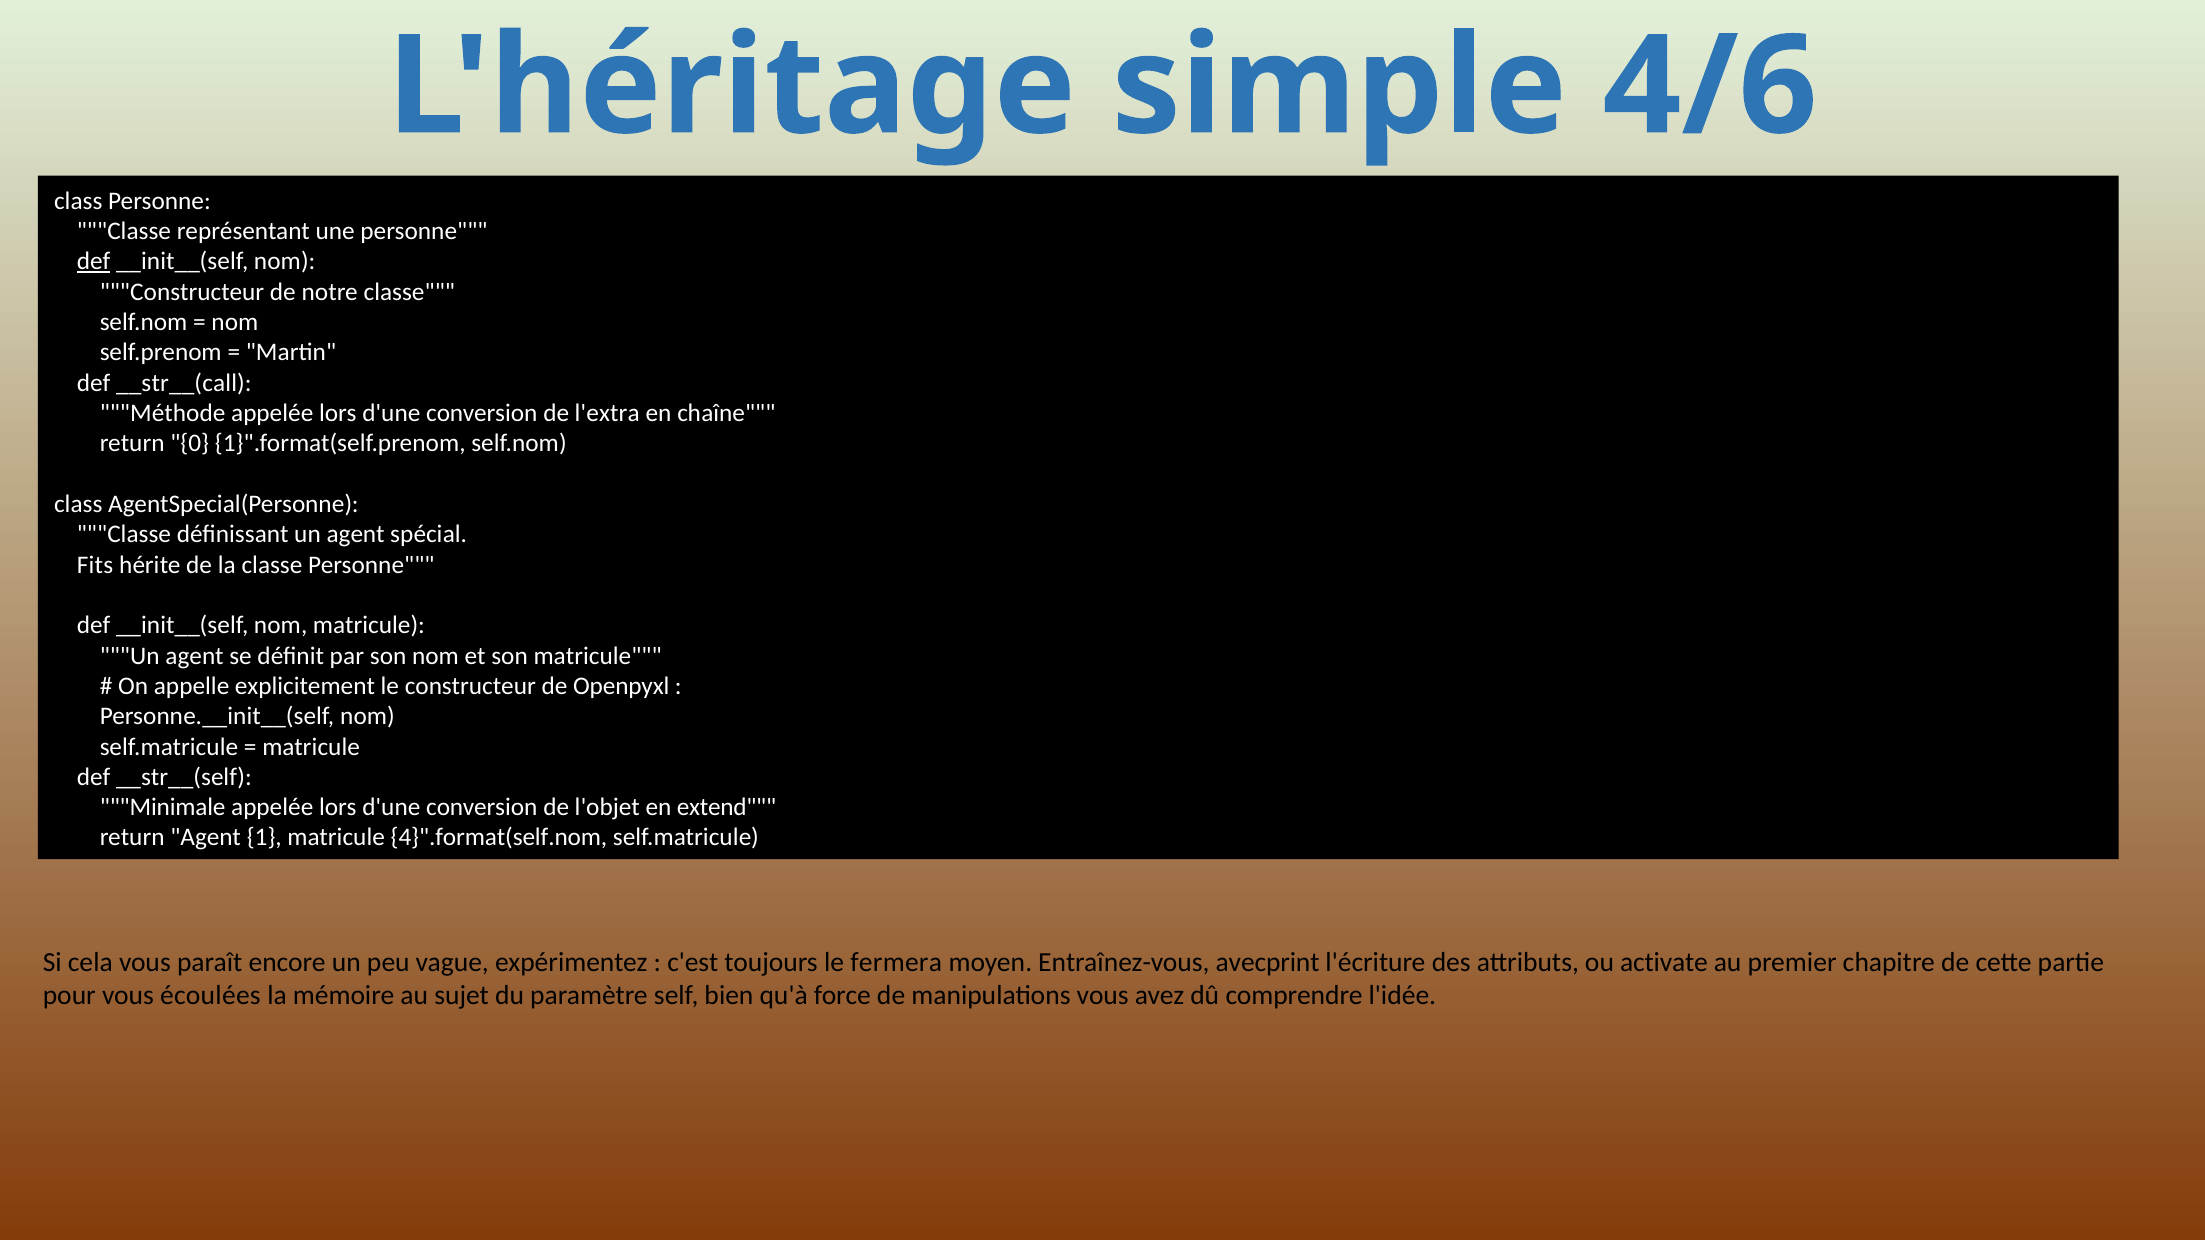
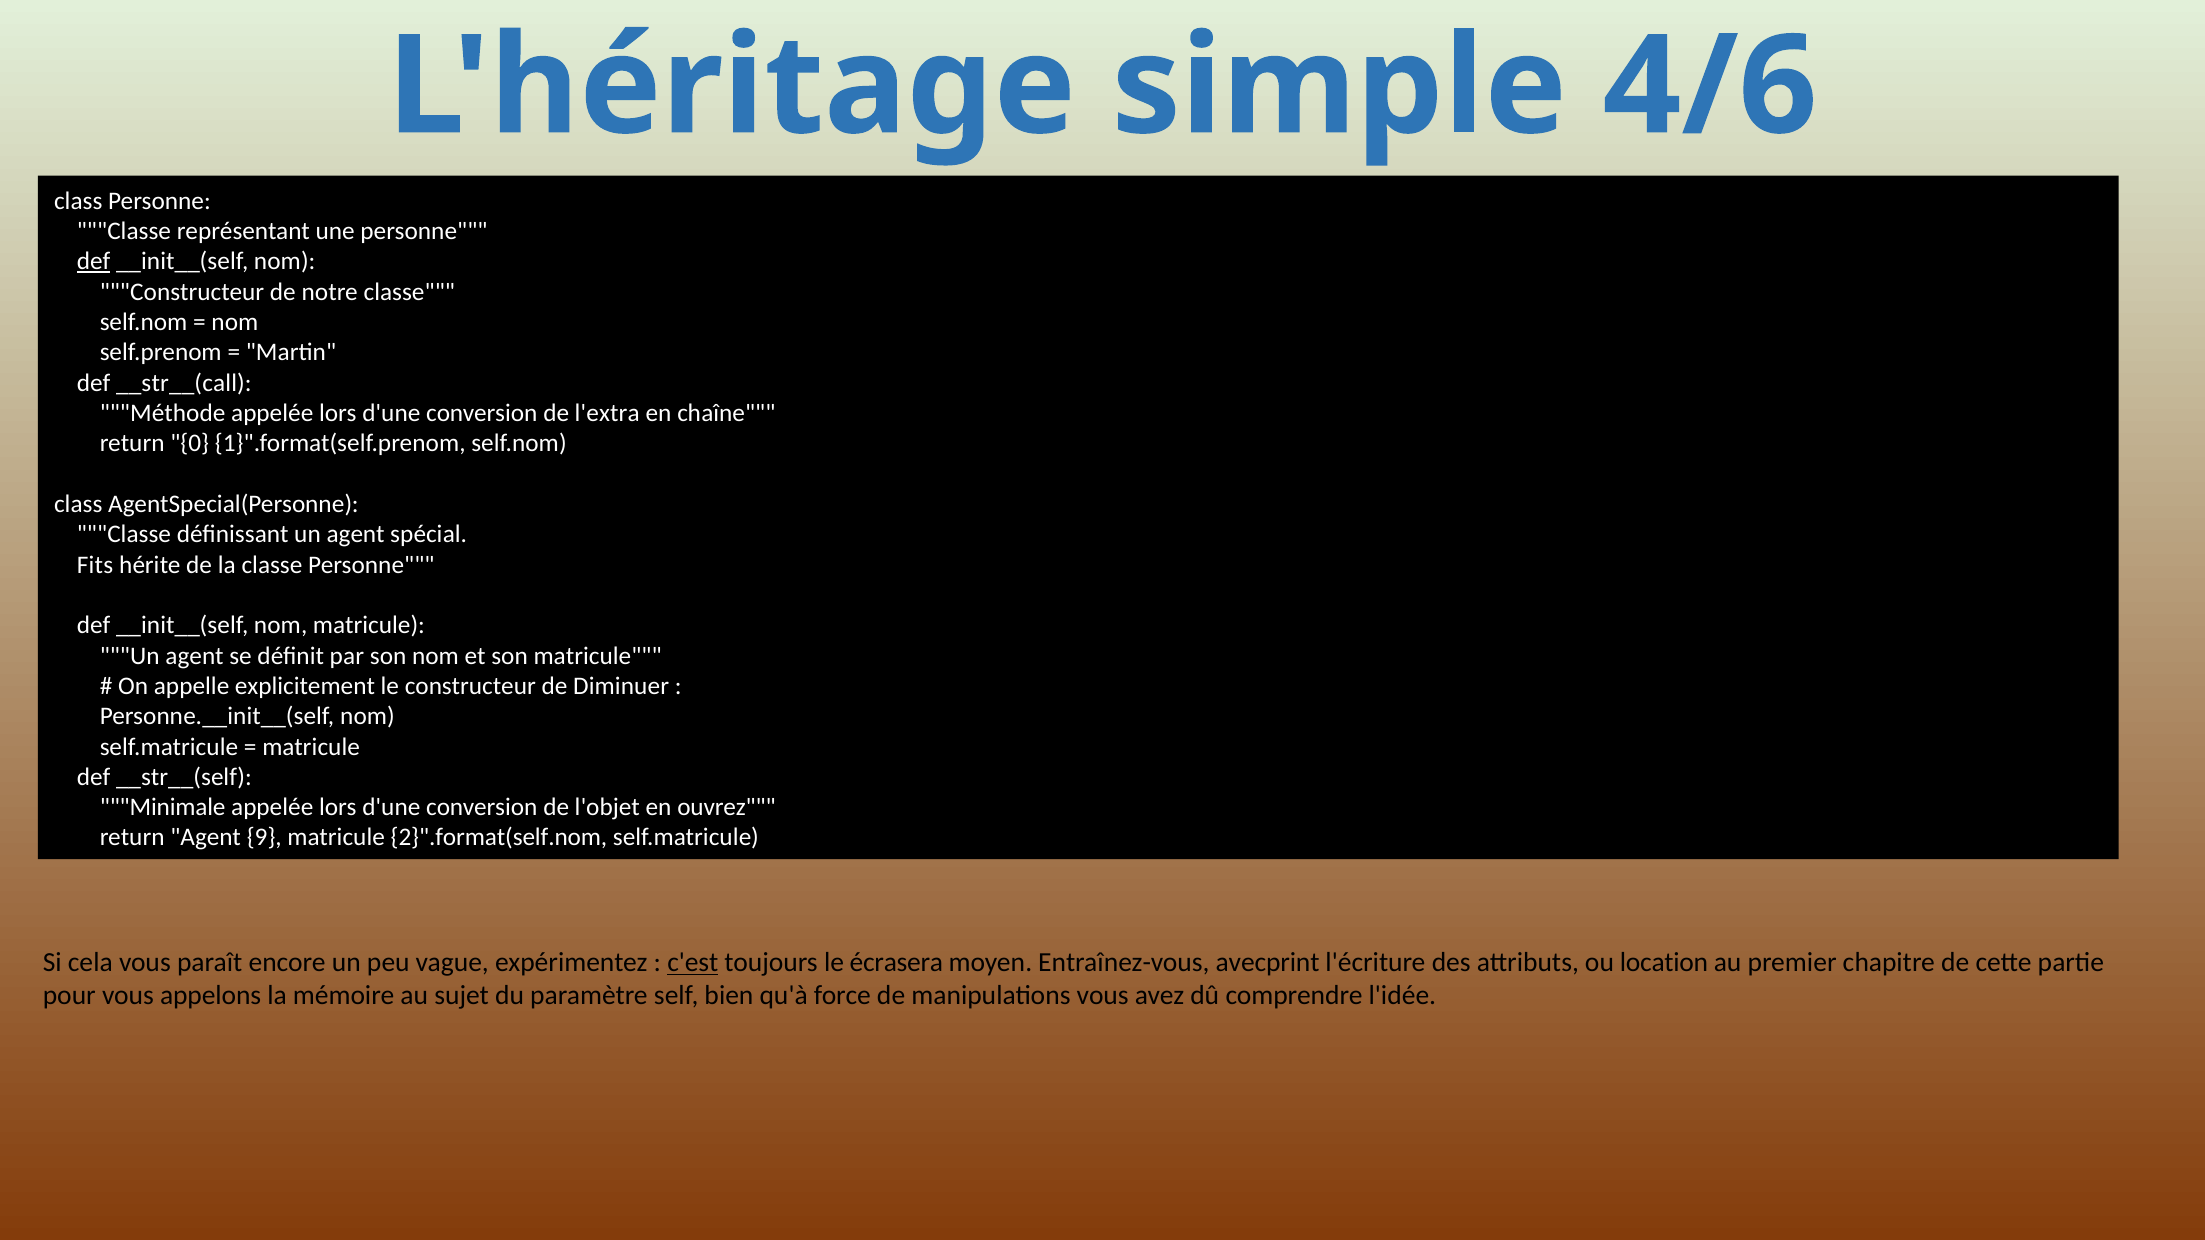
Openpyxl: Openpyxl -> Diminuer
extend: extend -> ouvrez
1: 1 -> 9
4}".format(self.nom: 4}".format(self.nom -> 2}".format(self.nom
c'est underline: none -> present
fermera: fermera -> écrasera
activate: activate -> location
écoulées: écoulées -> appelons
